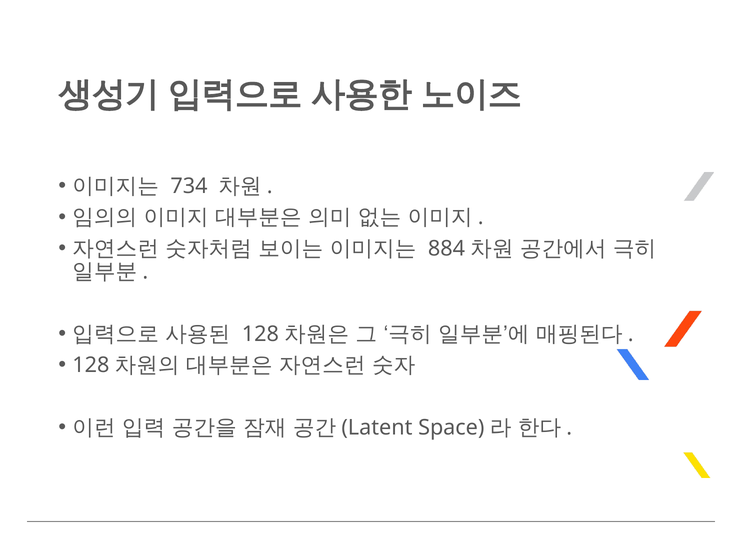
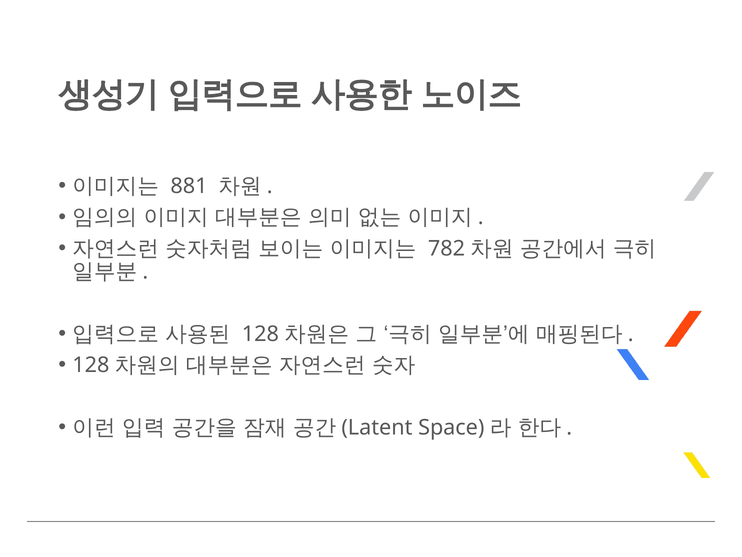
734: 734 -> 881
884: 884 -> 782
